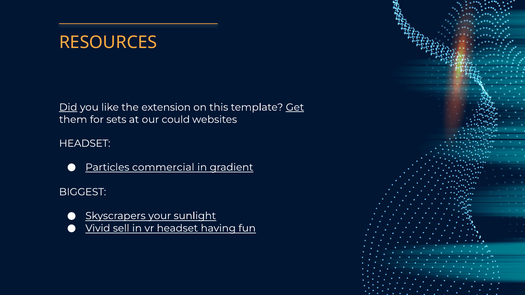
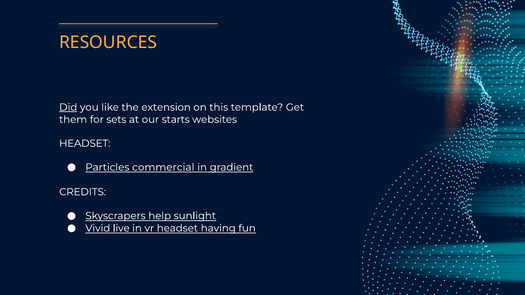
Get underline: present -> none
could: could -> starts
BIGGEST: BIGGEST -> CREDITS
your: your -> help
sell: sell -> live
